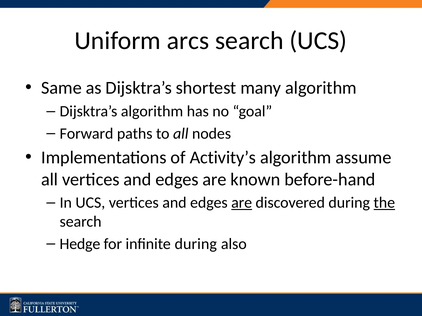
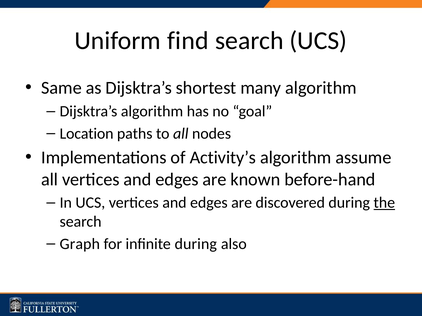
arcs: arcs -> find
Forward: Forward -> Location
are at (242, 203) underline: present -> none
Hedge: Hedge -> Graph
